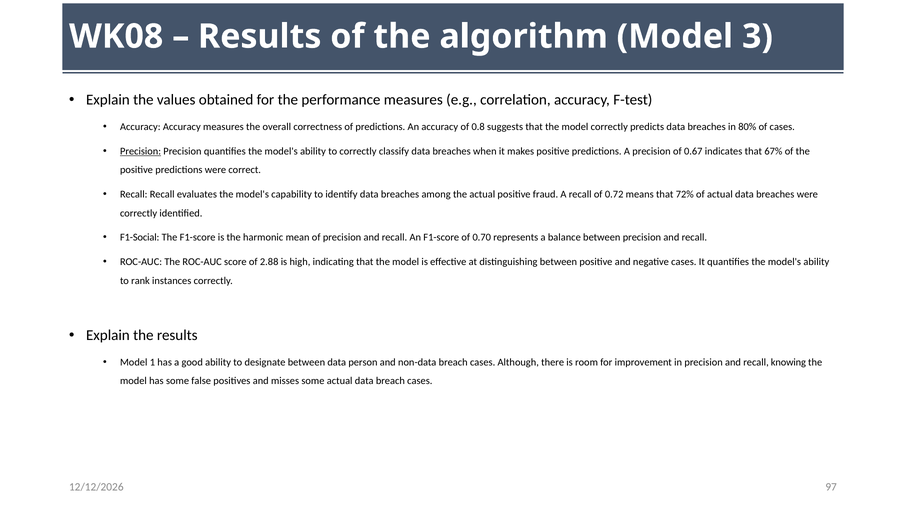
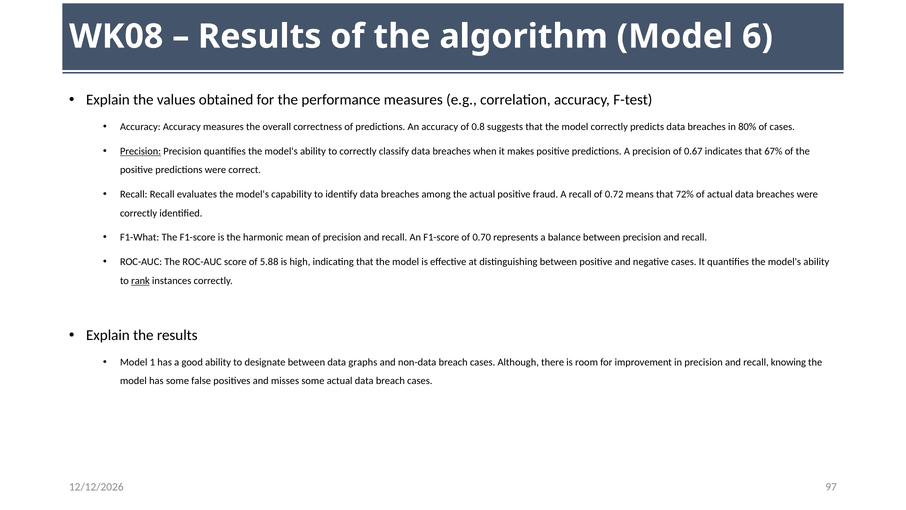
3: 3 -> 6
F1-Social: F1-Social -> F1-What
2.88: 2.88 -> 5.88
rank underline: none -> present
person: person -> graphs
